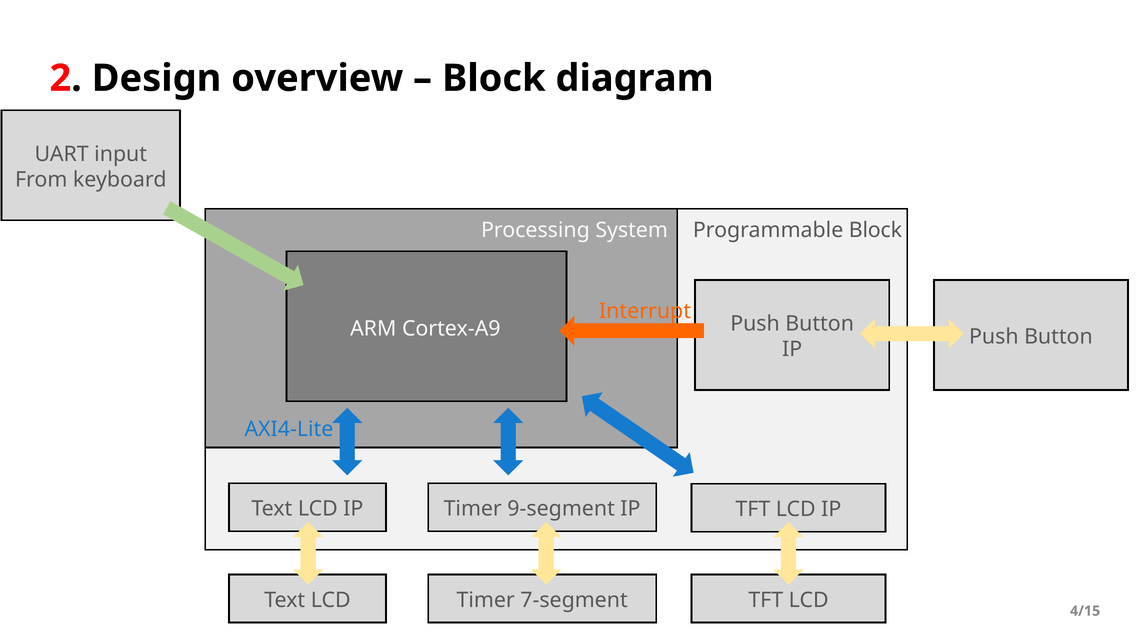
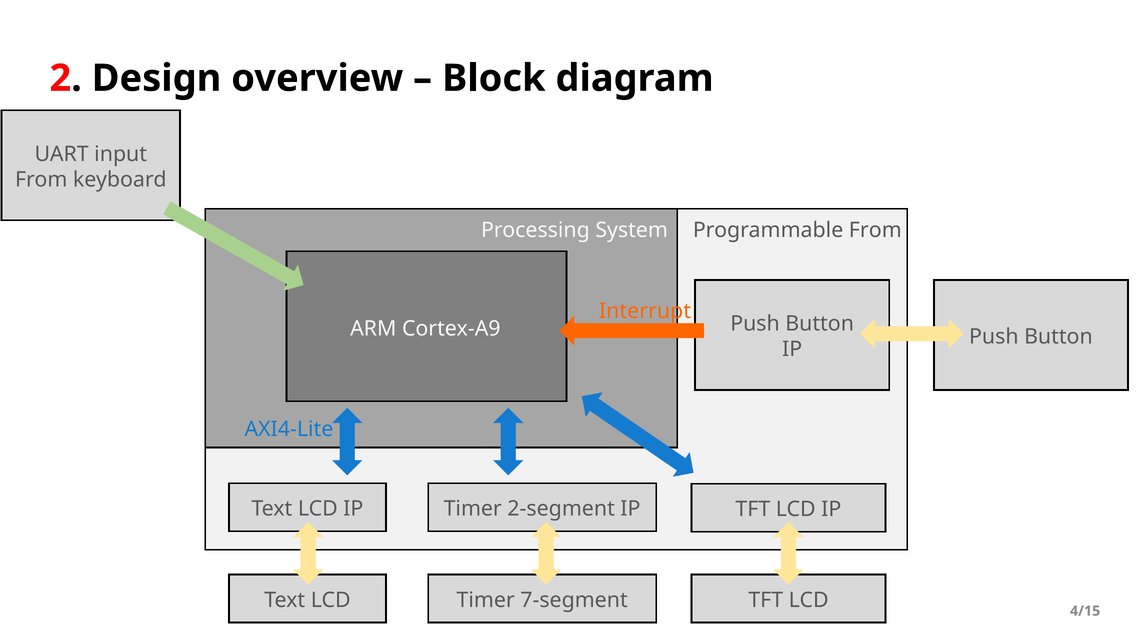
Programmable Block: Block -> From
9-segment: 9-segment -> 2-segment
